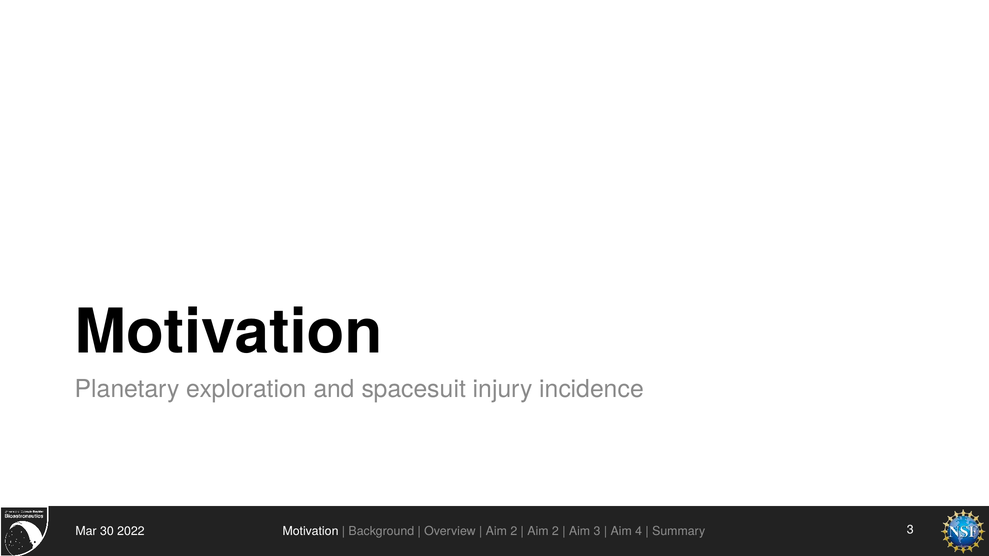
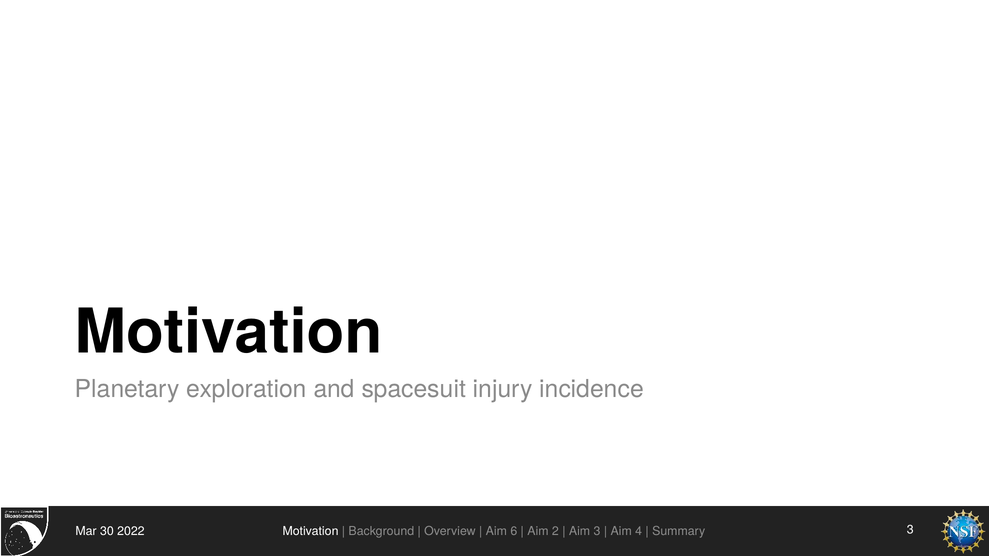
2 at (514, 531): 2 -> 6
